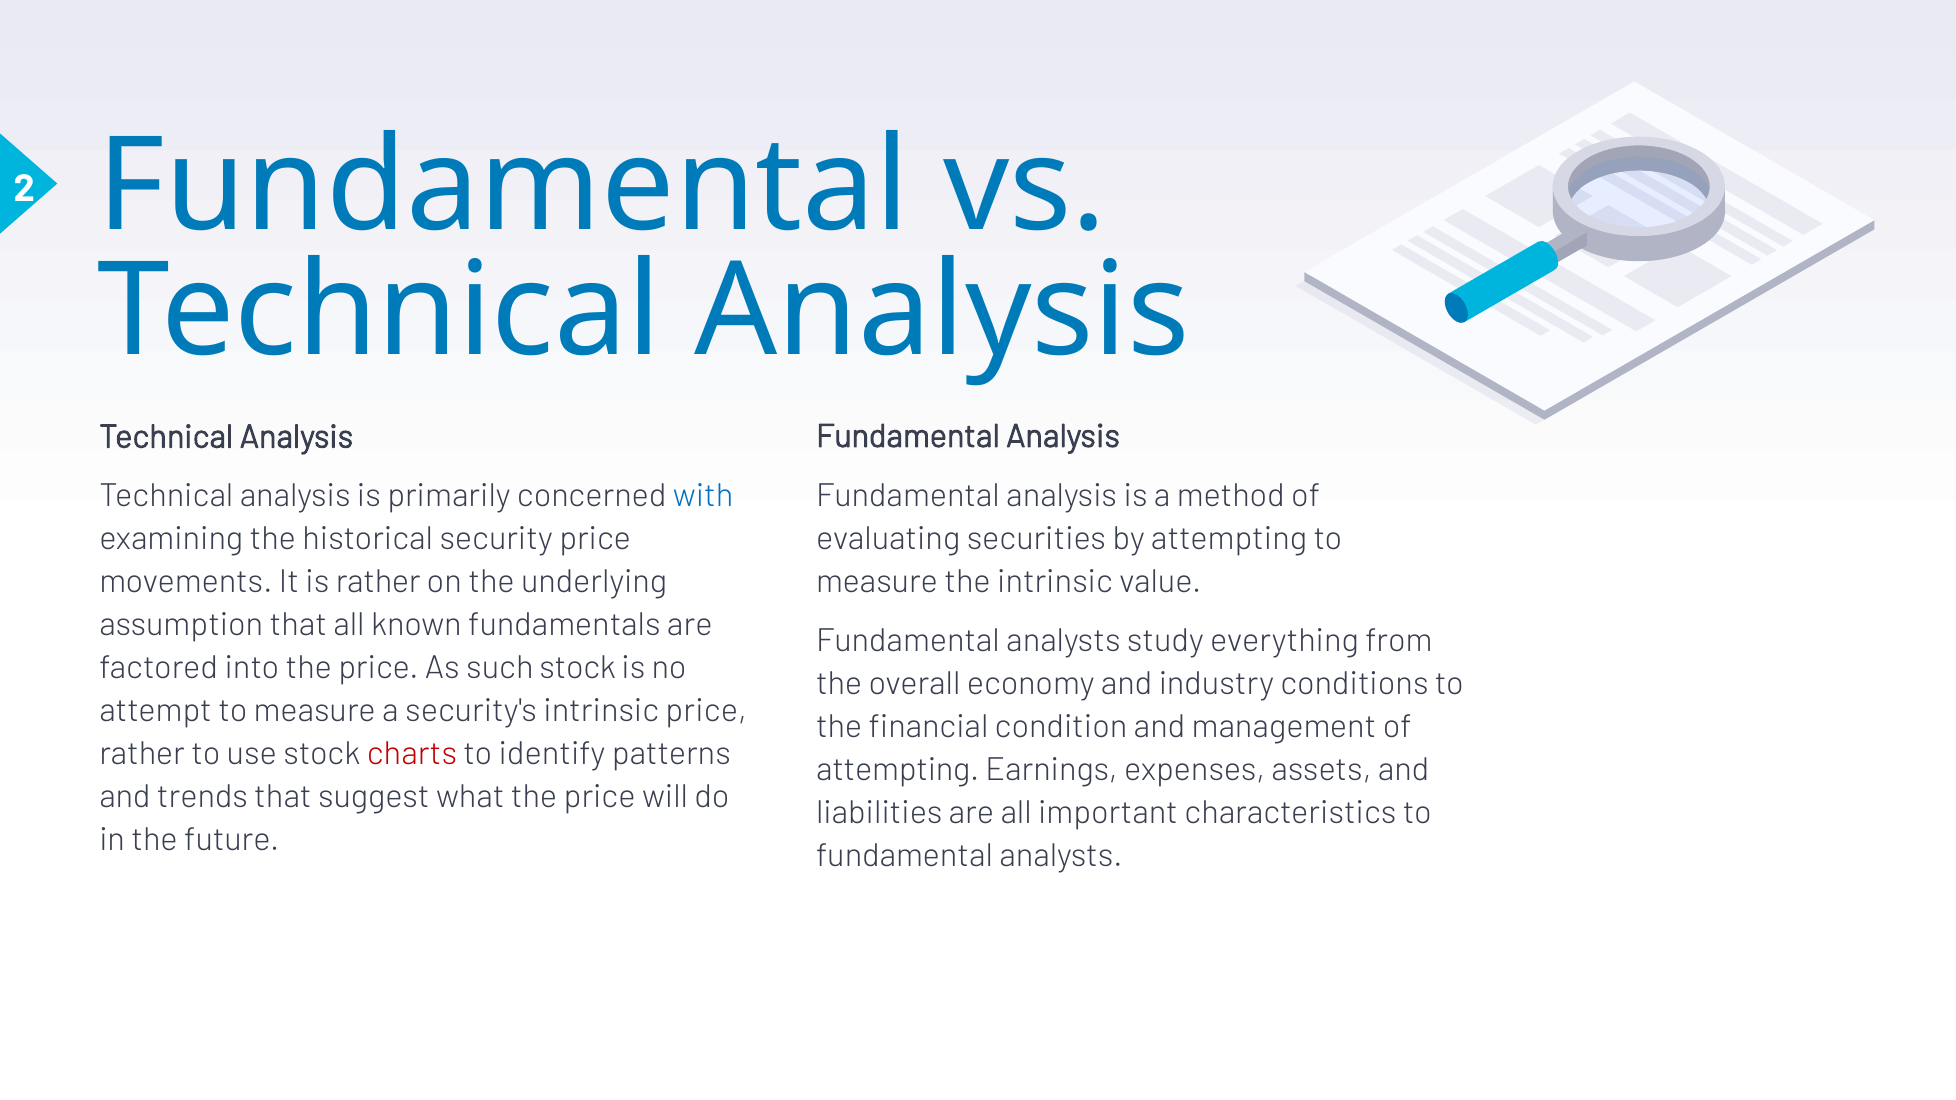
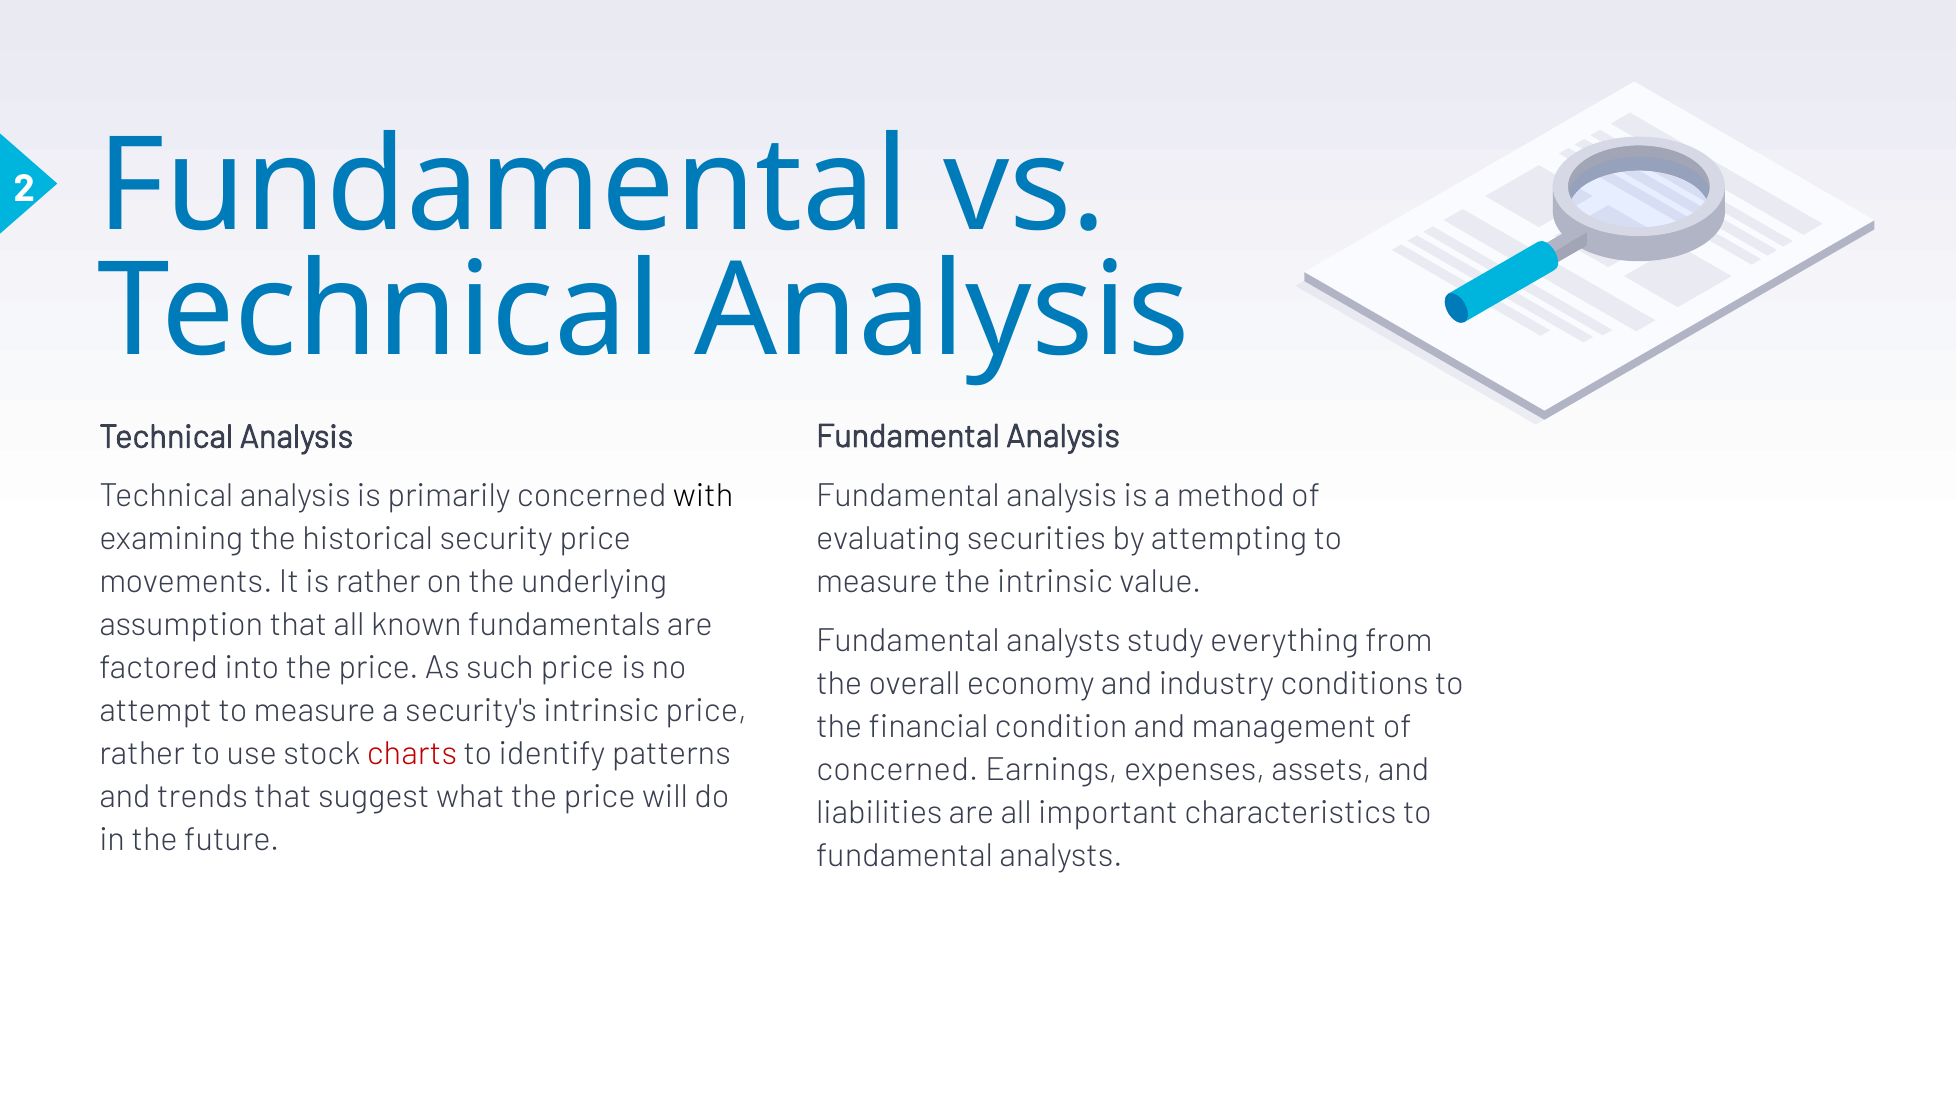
with colour: blue -> black
such stock: stock -> price
attempting at (898, 770): attempting -> concerned
